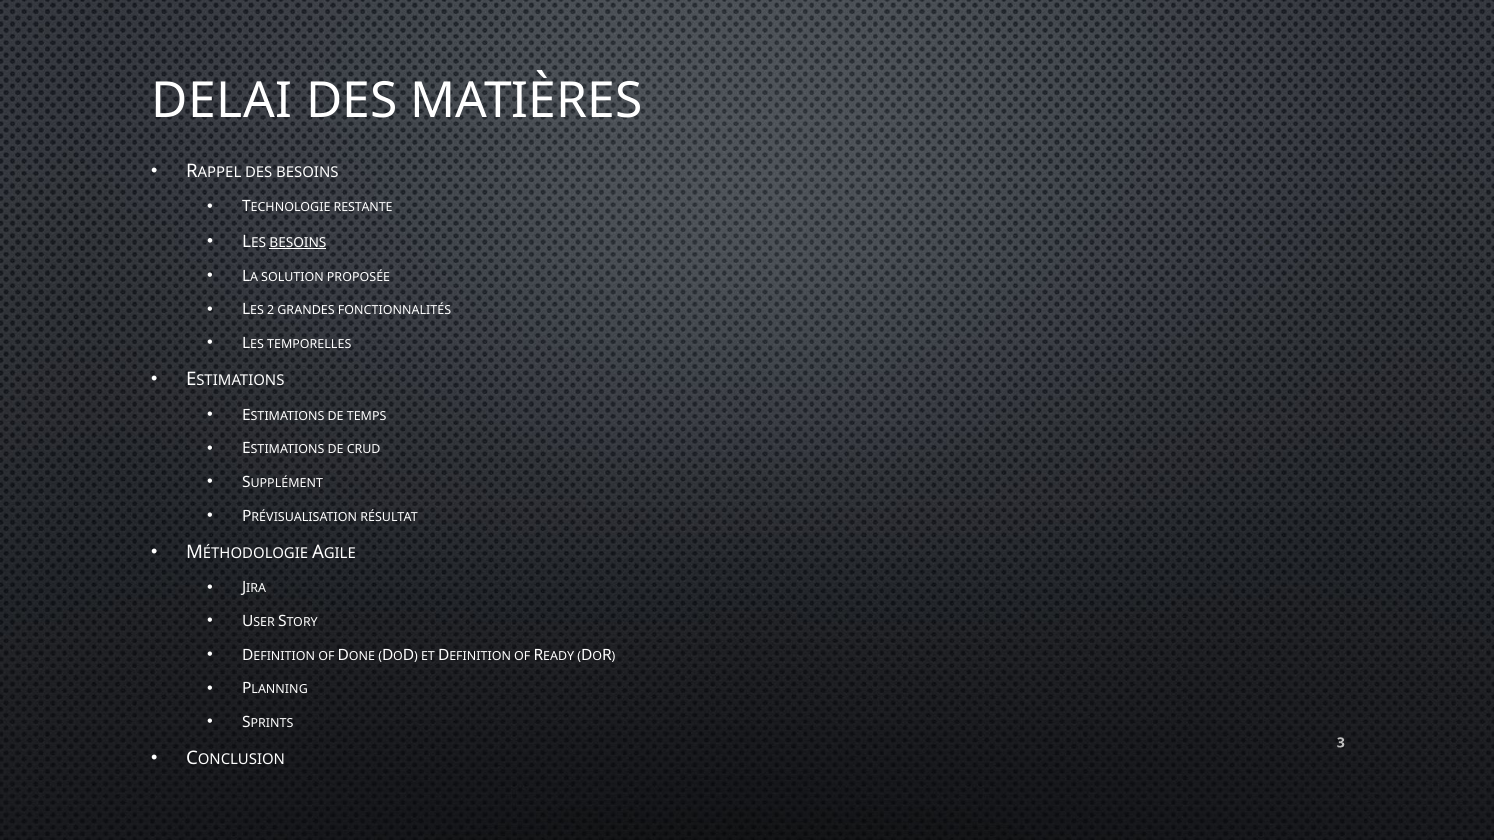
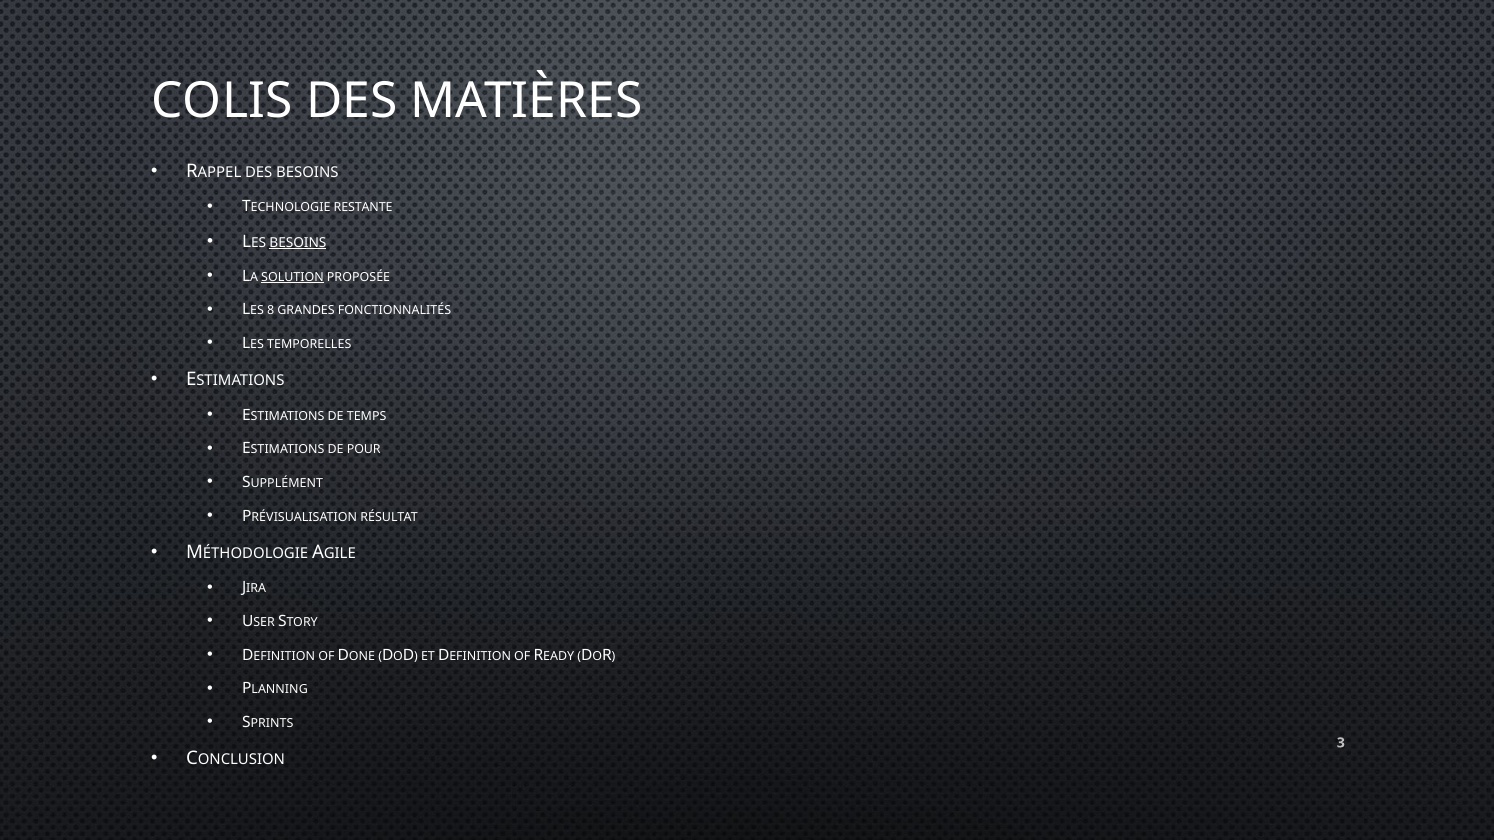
DELAI: DELAI -> COLIS
SOLUTION underline: none -> present
2: 2 -> 8
CRUD: CRUD -> POUR
